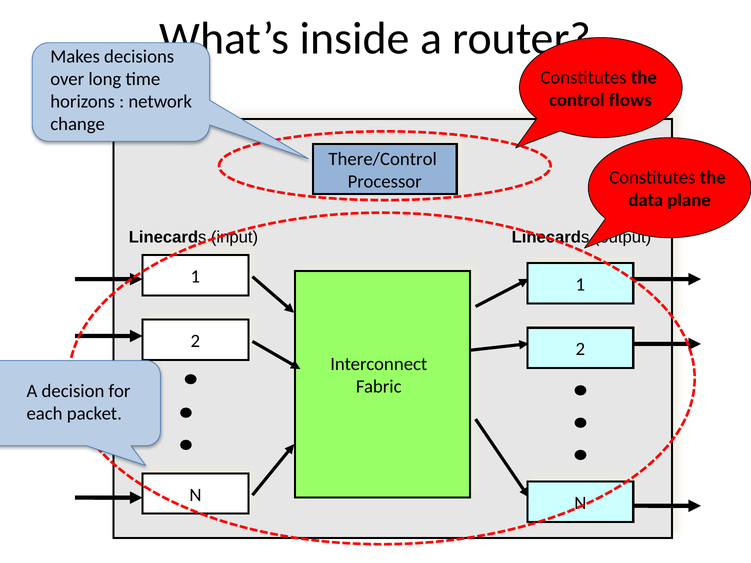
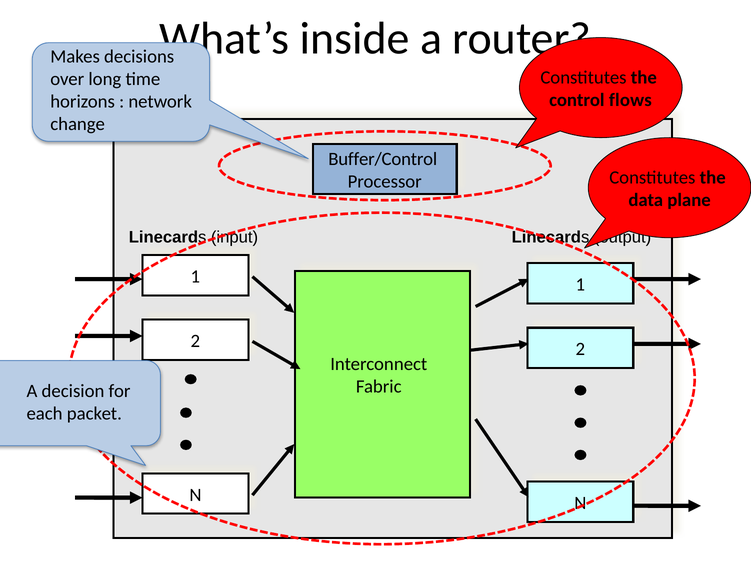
There/Control: There/Control -> Buffer/Control
